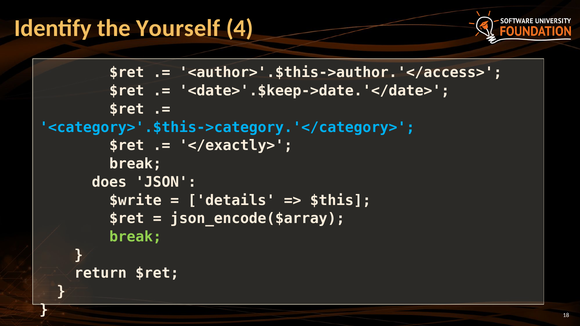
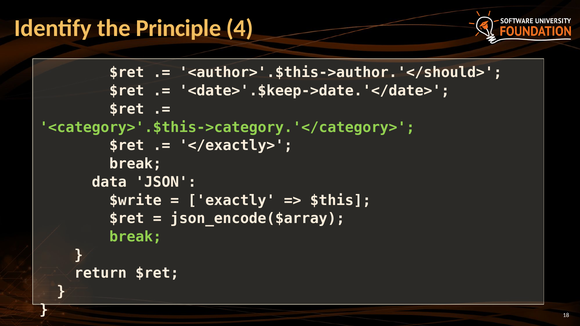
Yourself: Yourself -> Principle
<author>'.$this->author.'</access>: <author>'.$this->author.'</access> -> <author>'.$this->author.'</should>
<category>'.$this->category.'</category> colour: light blue -> light green
does: does -> data
details: details -> exactly
